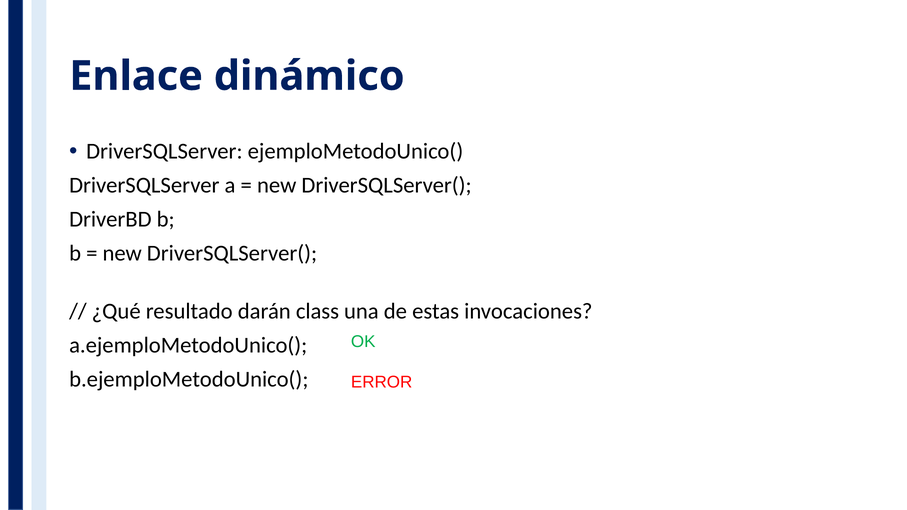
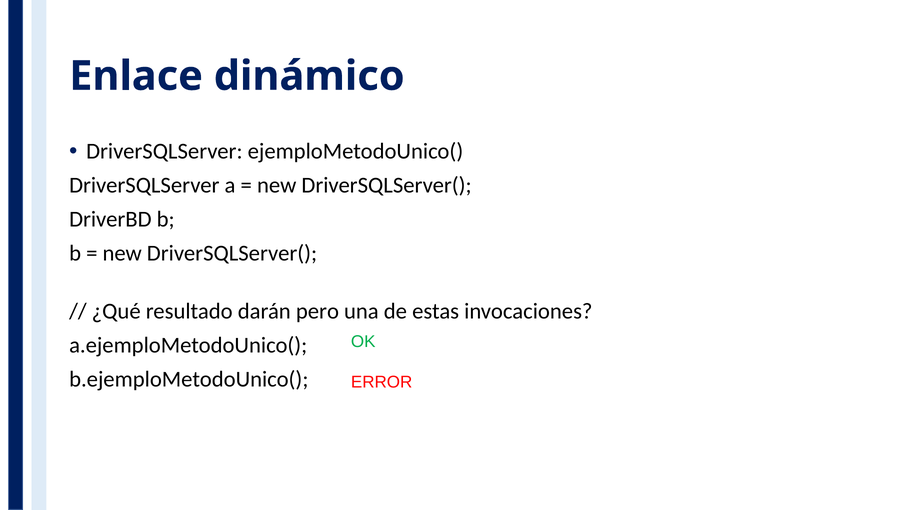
class: class -> pero
